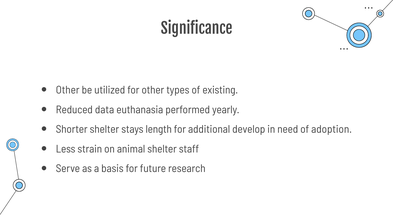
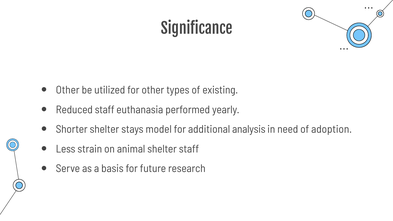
Reduced data: data -> staff
length: length -> model
develop: develop -> analysis
